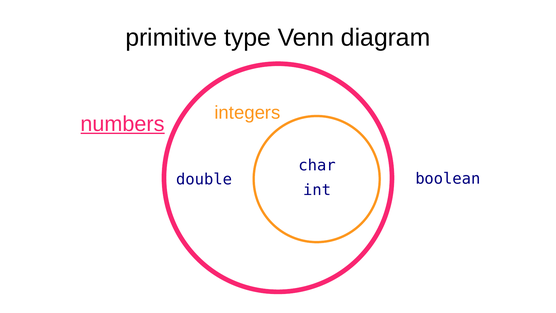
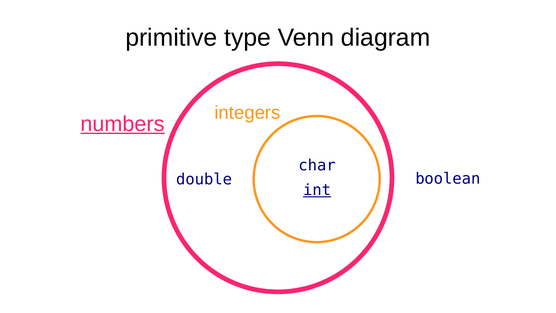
int underline: none -> present
